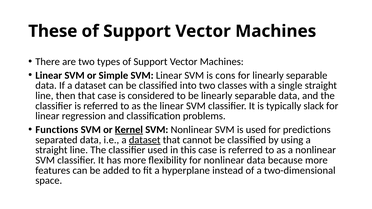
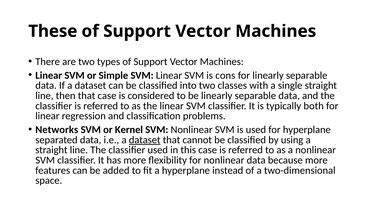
slack: slack -> both
Functions: Functions -> Networks
Kernel underline: present -> none
for predictions: predictions -> hyperplane
